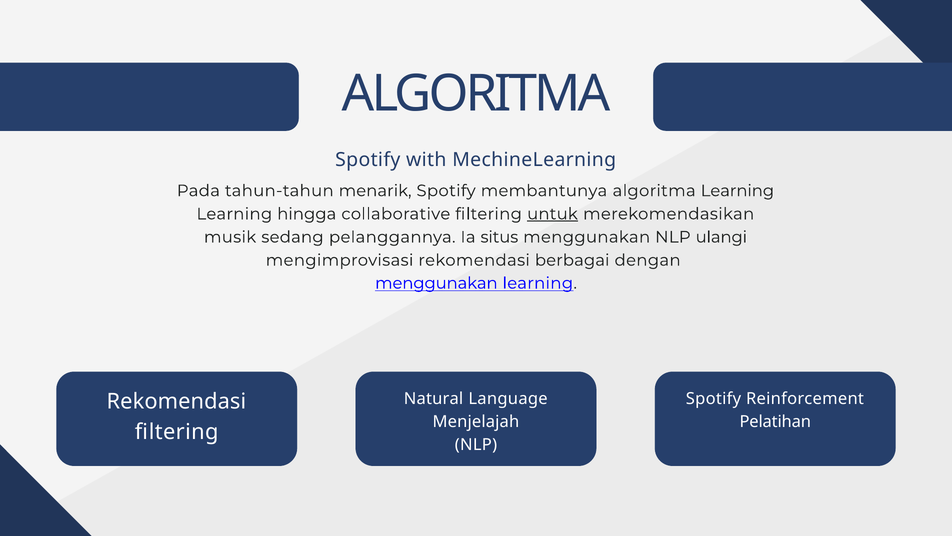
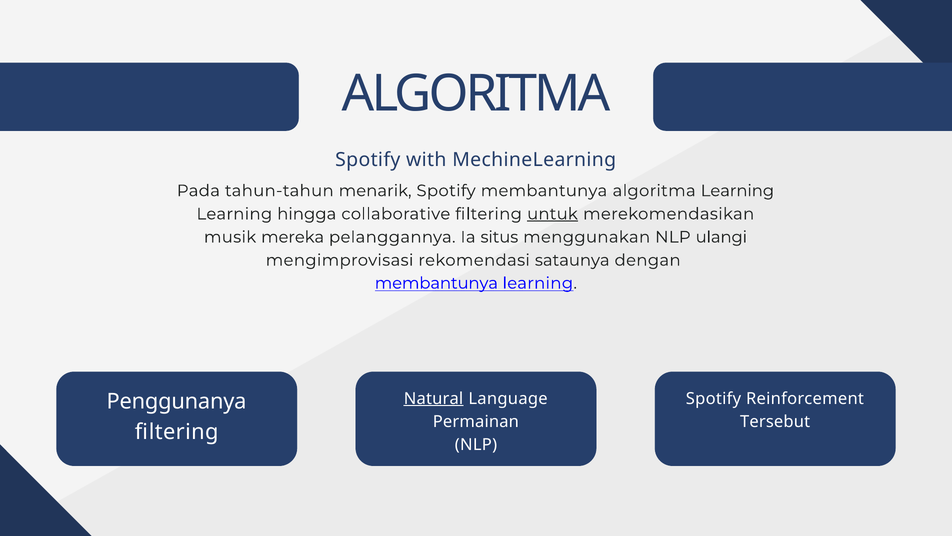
sedang: sedang -> mereka
berbagai: berbagai -> sataunya
menggunakan at (436, 283): menggunakan -> membantunya
Natural underline: none -> present
Rekomendasi at (176, 401): Rekomendasi -> Penggunanya
Menjelajah: Menjelajah -> Permainan
Pelatihan: Pelatihan -> Tersebut
